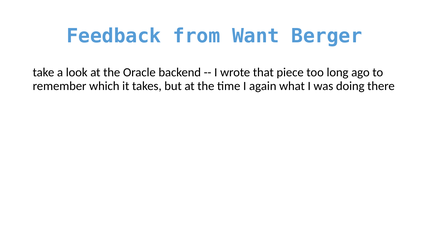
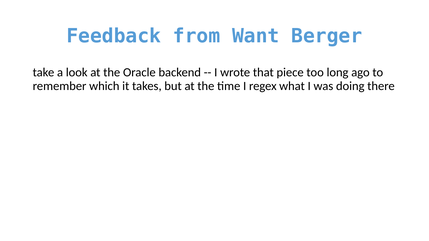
again: again -> regex
